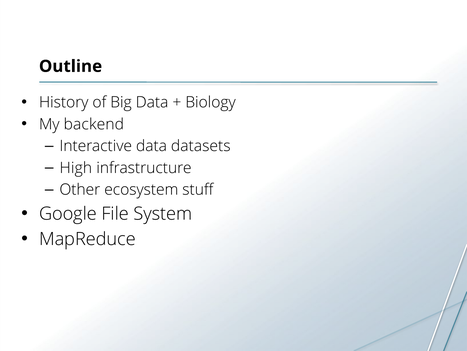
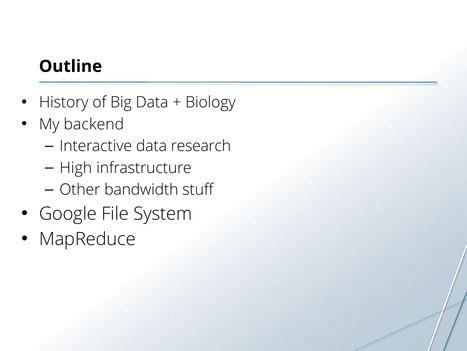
datasets: datasets -> research
ecosystem: ecosystem -> bandwidth
